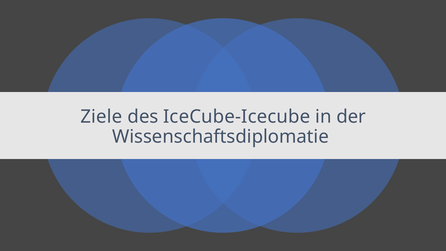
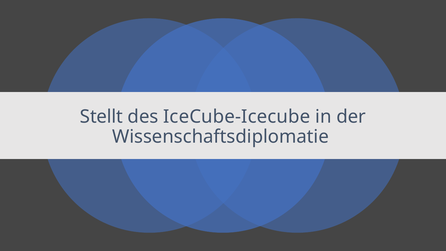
Ziele: Ziele -> Stellt
